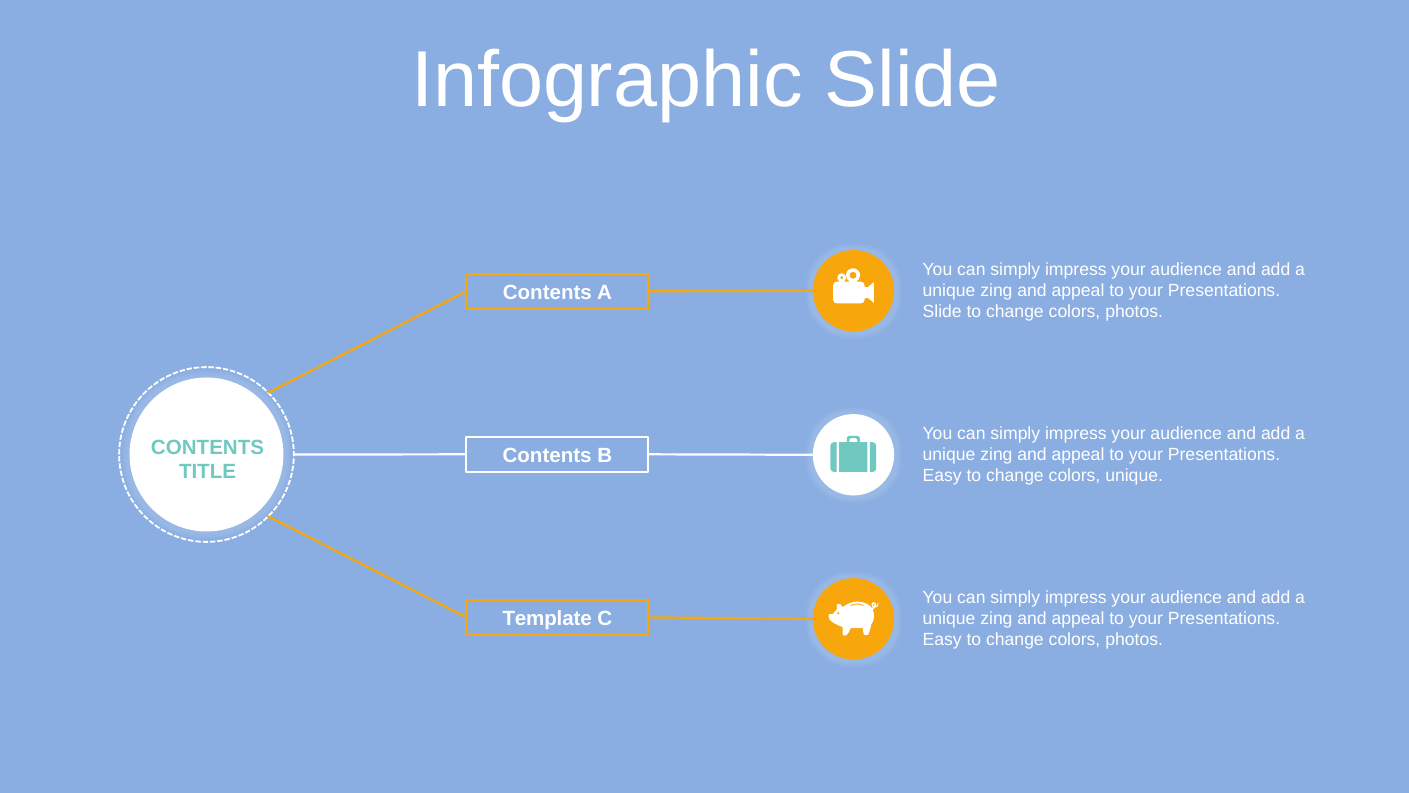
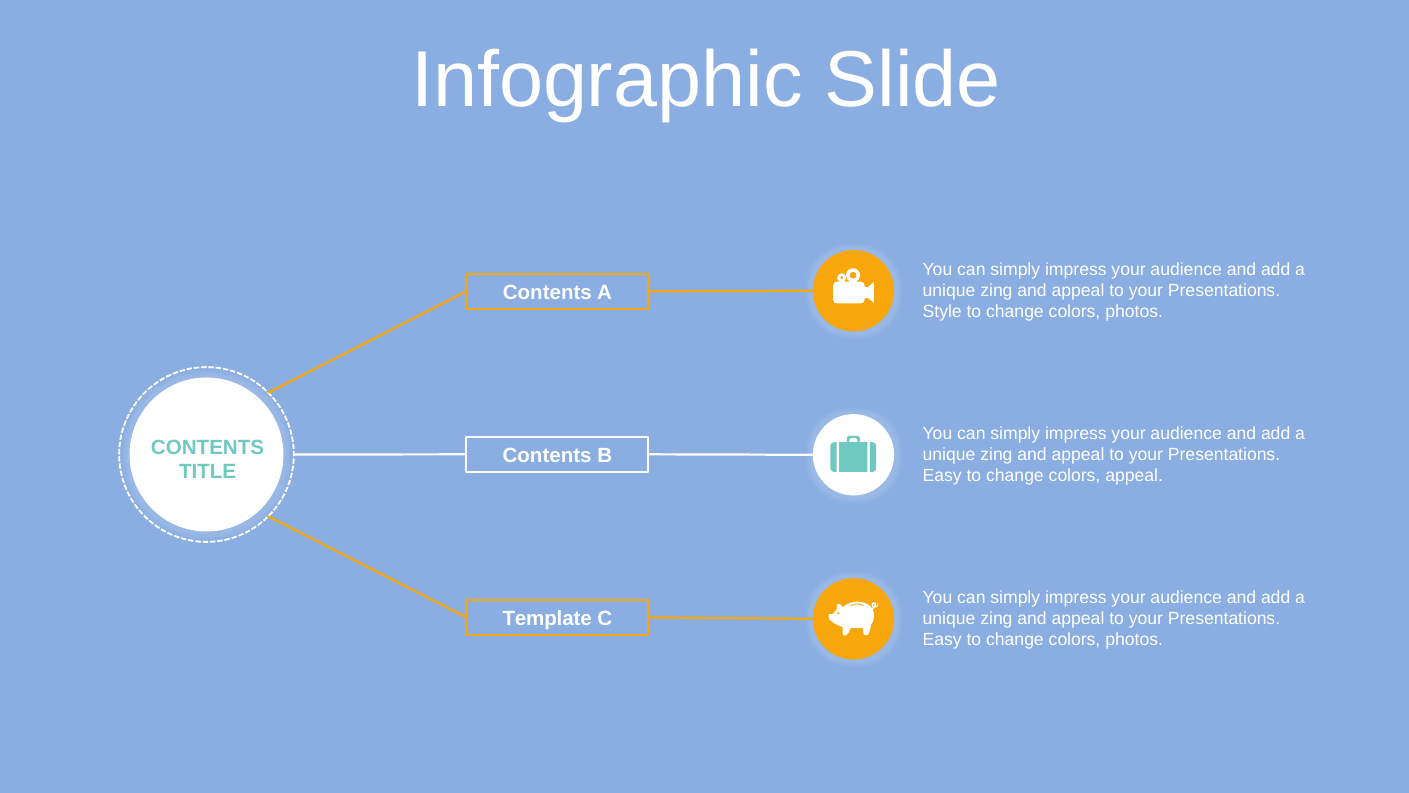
Slide at (942, 312): Slide -> Style
colors unique: unique -> appeal
